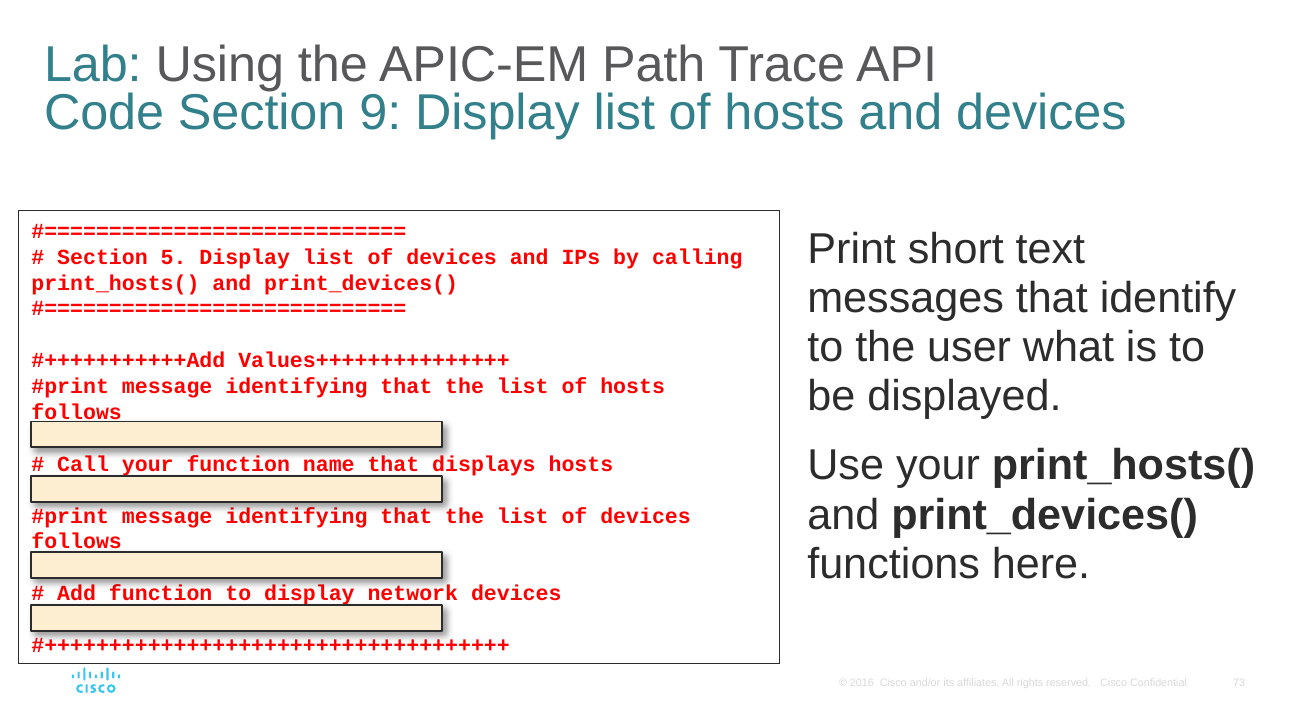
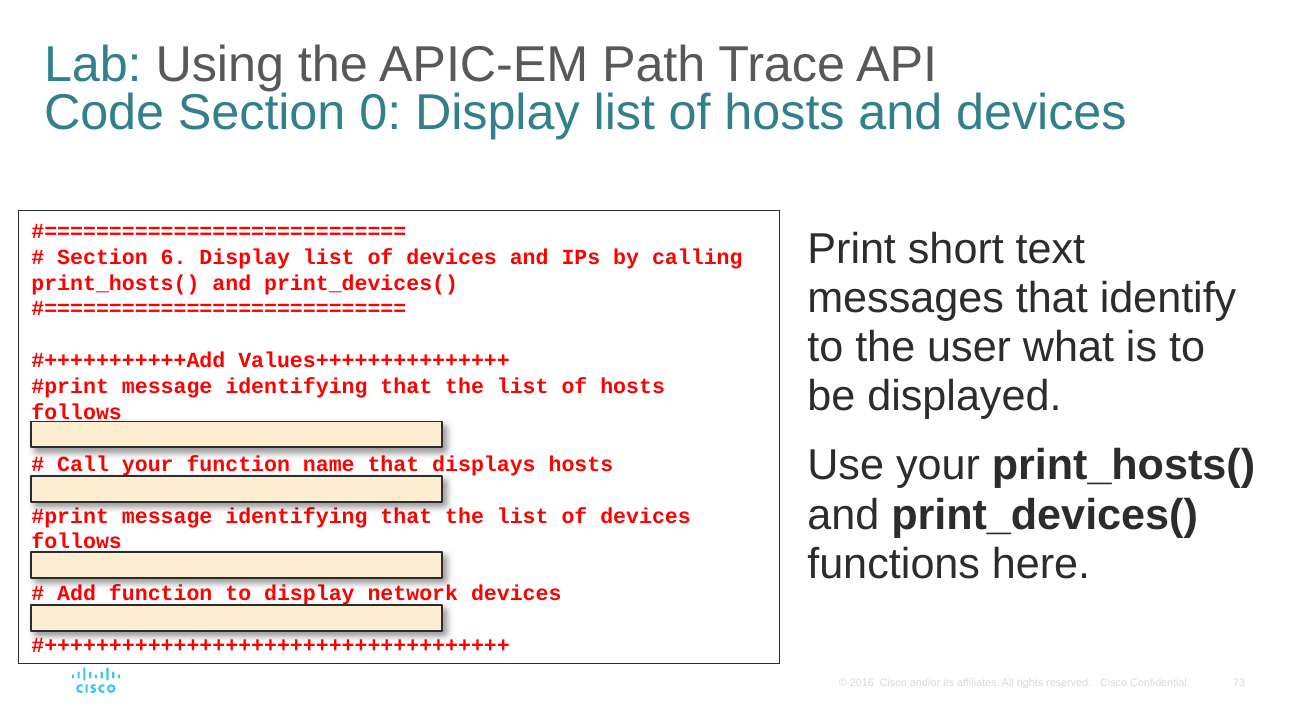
9: 9 -> 0
5: 5 -> 6
